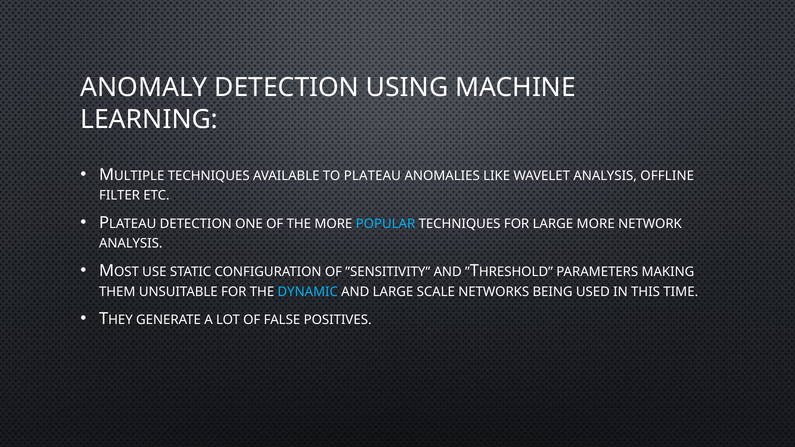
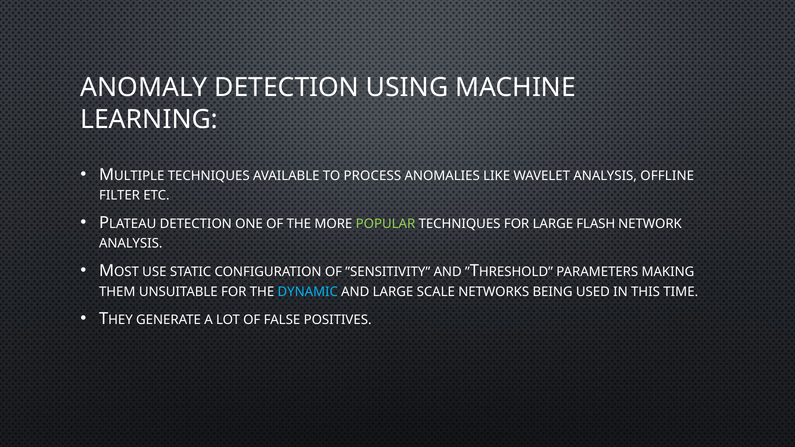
PLATEAU: PLATEAU -> PROCESS
POPULAR colour: light blue -> light green
LARGE MORE: MORE -> FLASH
